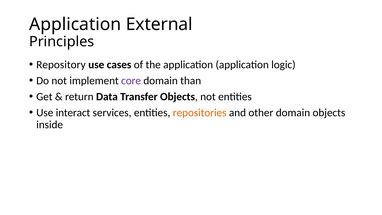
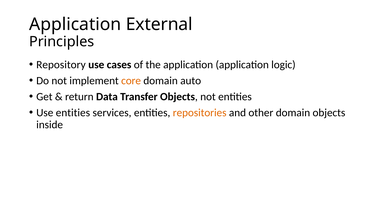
core colour: purple -> orange
than: than -> auto
Use interact: interact -> entities
